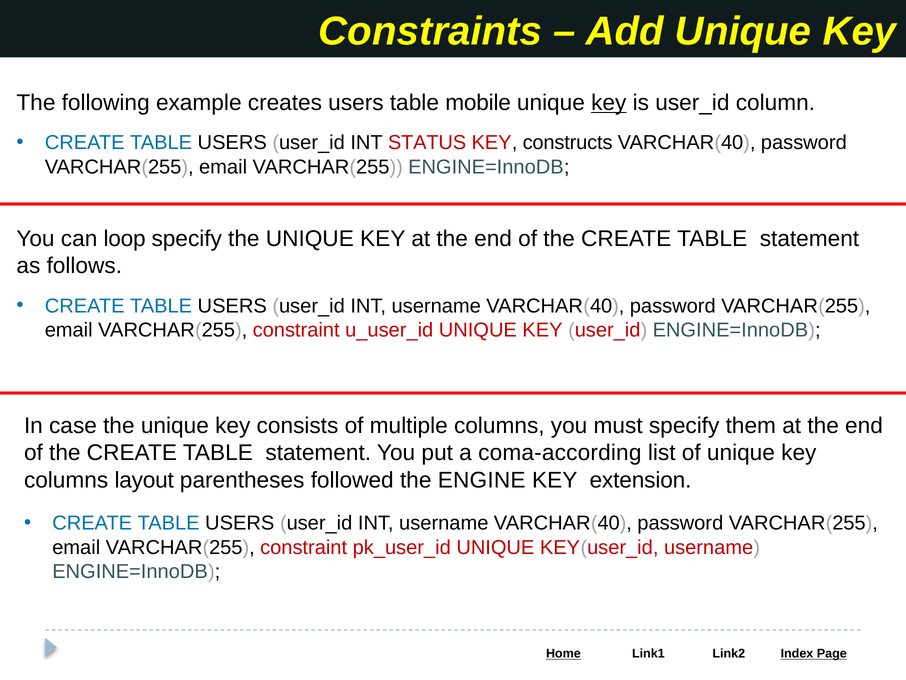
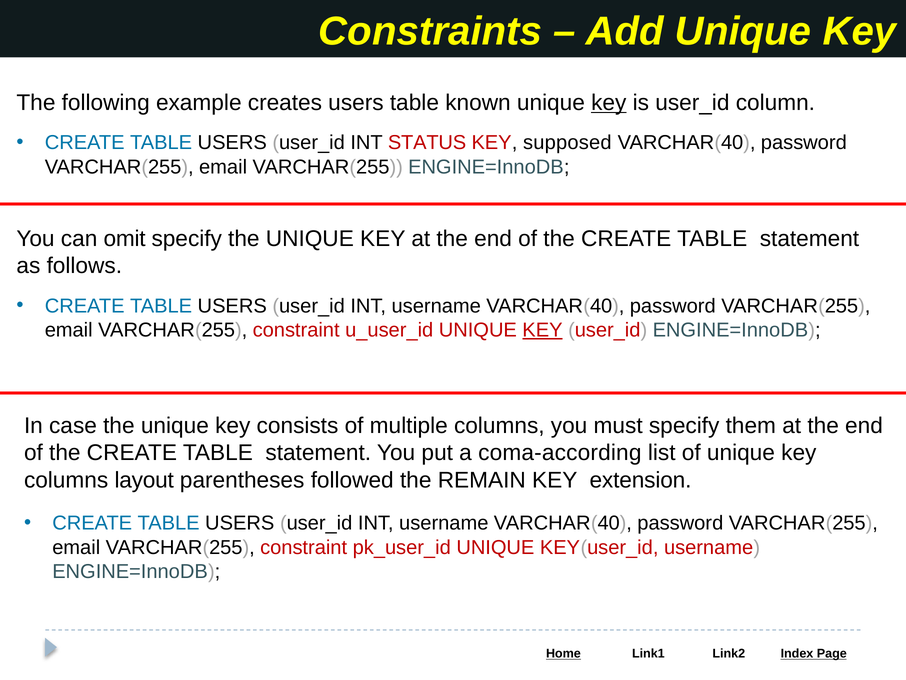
mobile: mobile -> known
constructs: constructs -> supposed
loop: loop -> omit
KEY at (542, 330) underline: none -> present
ENGINE: ENGINE -> REMAIN
